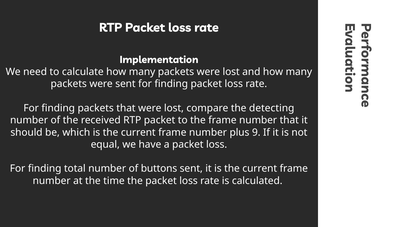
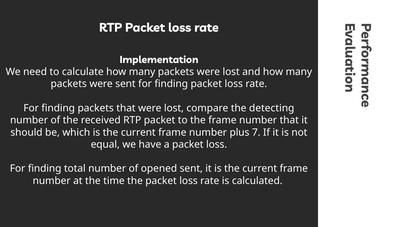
9: 9 -> 7
buttons: buttons -> opened
